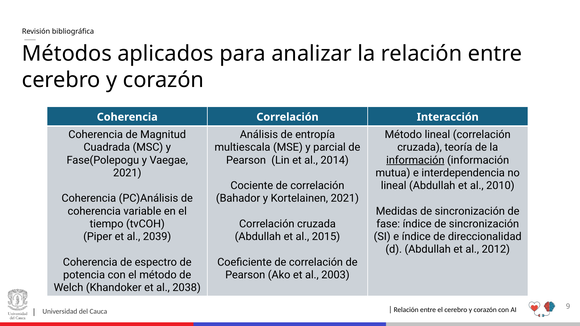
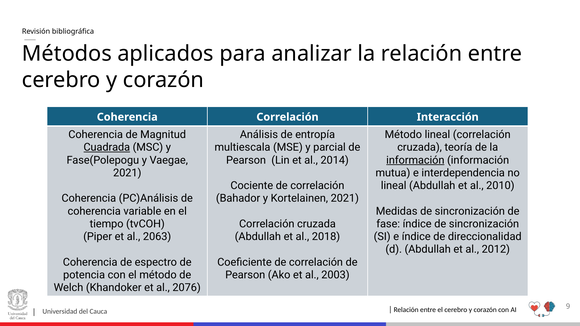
Cuadrada underline: none -> present
2039: 2039 -> 2063
2015: 2015 -> 2018
2038: 2038 -> 2076
